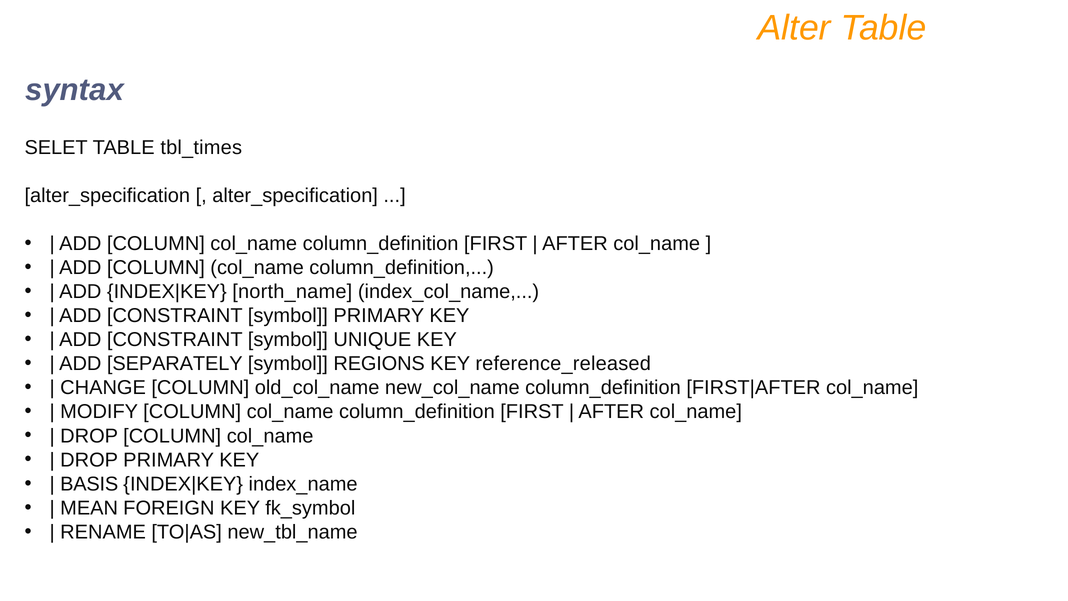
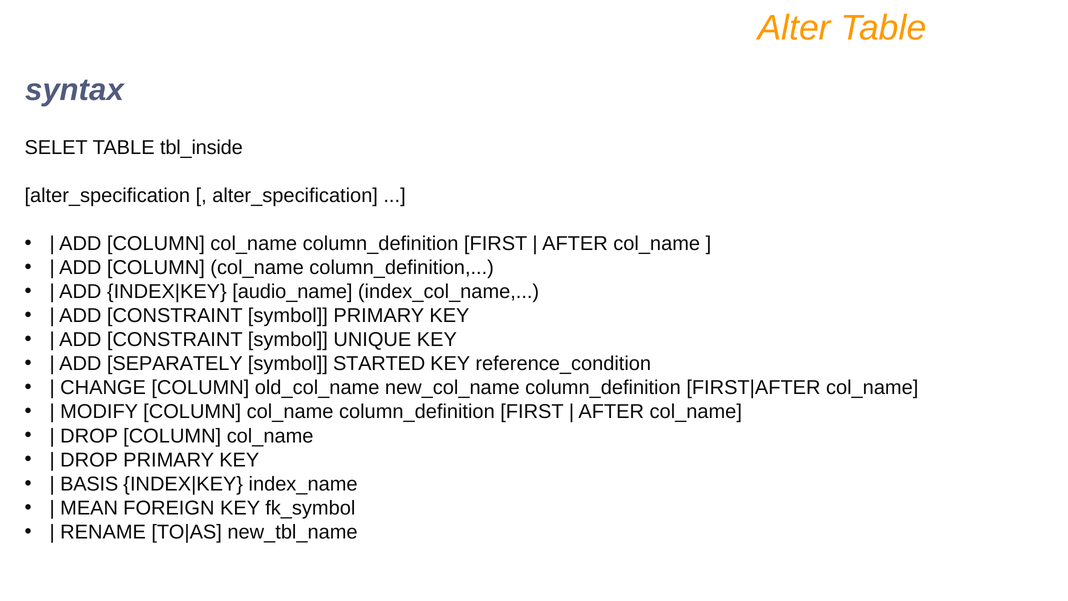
tbl_times: tbl_times -> tbl_inside
north_name: north_name -> audio_name
REGIONS: REGIONS -> STARTED
reference_released: reference_released -> reference_condition
